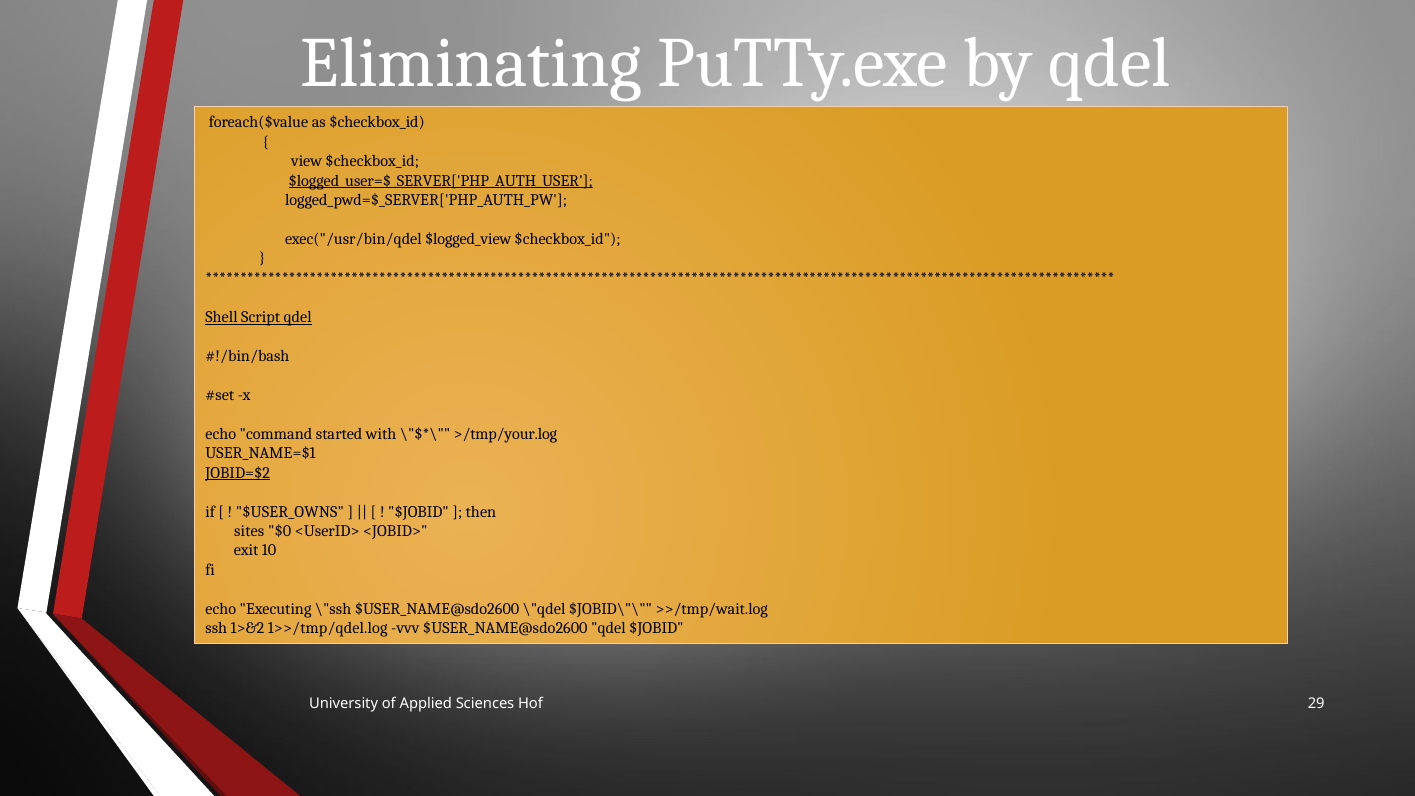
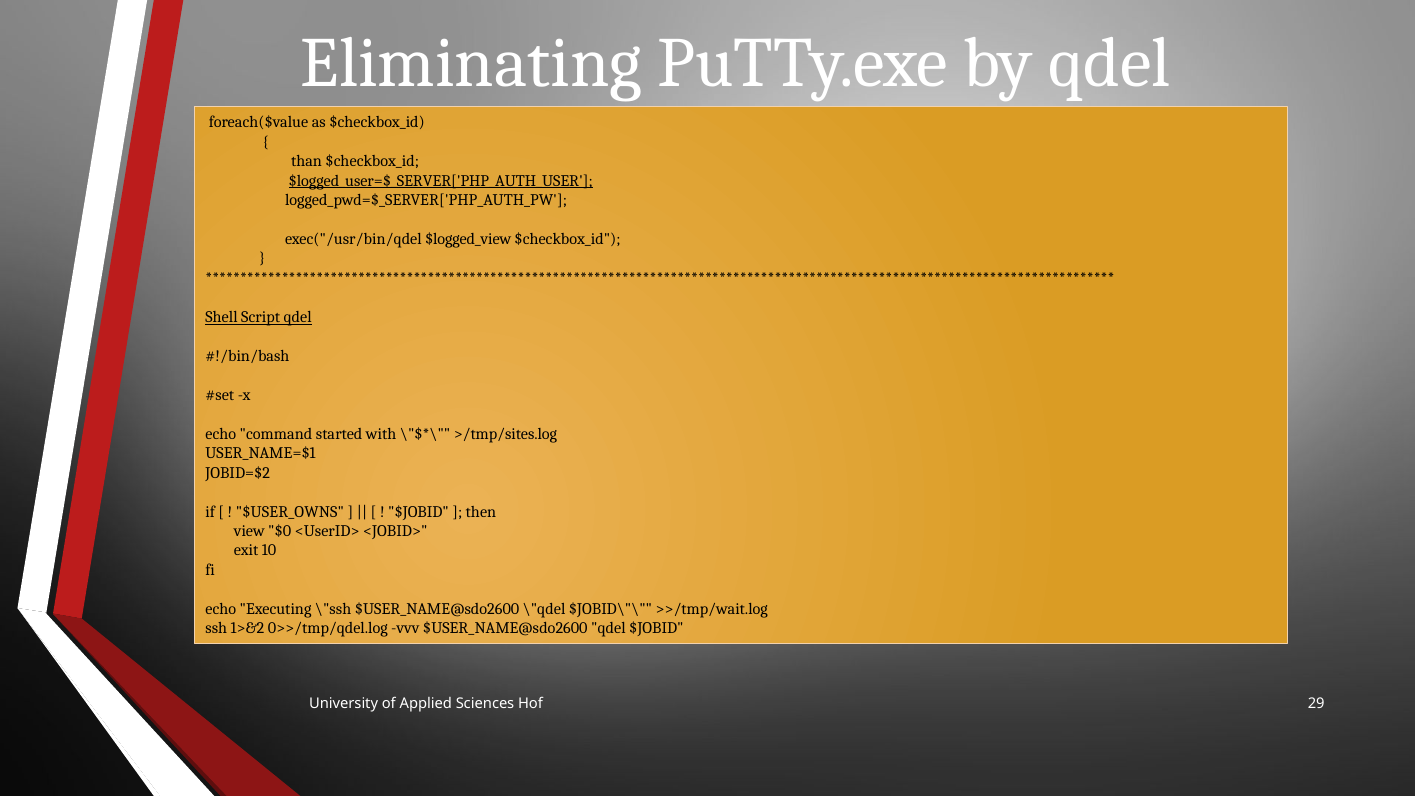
view: view -> than
>/tmp/your.log: >/tmp/your.log -> >/tmp/sites.log
JOBID=$2 underline: present -> none
sites: sites -> view
1>>/tmp/qdel.log: 1>>/tmp/qdel.log -> 0>>/tmp/qdel.log
